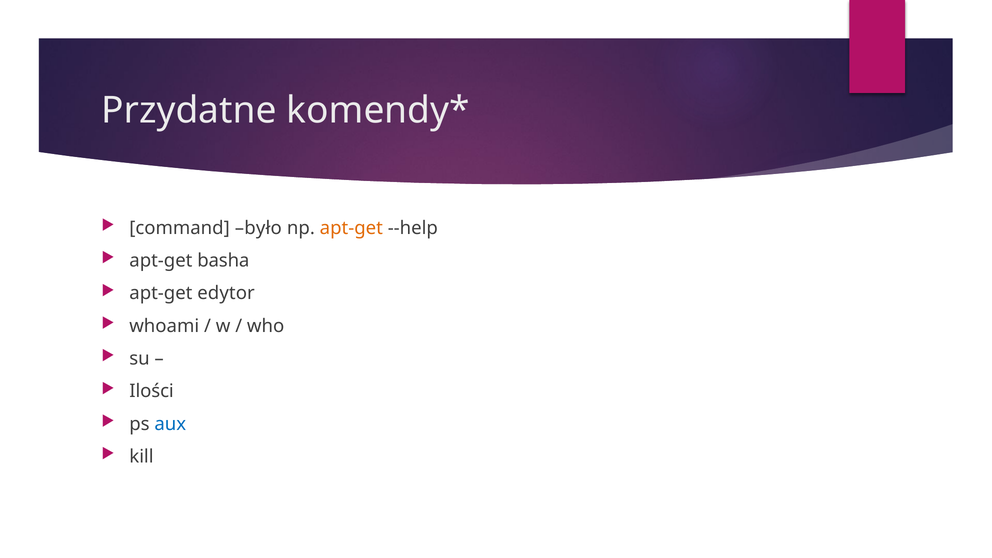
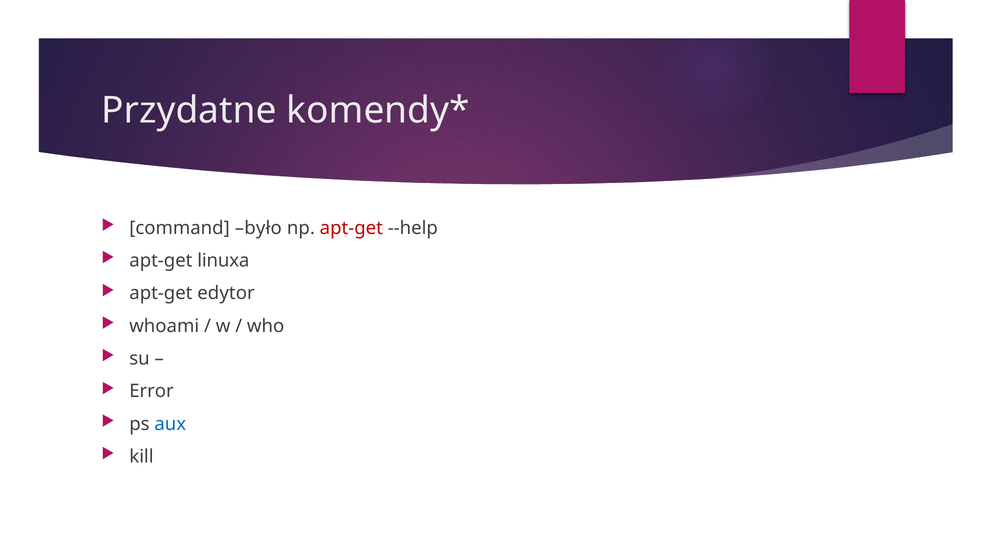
apt-get at (351, 228) colour: orange -> red
basha: basha -> linuxa
Ilości: Ilości -> Error
